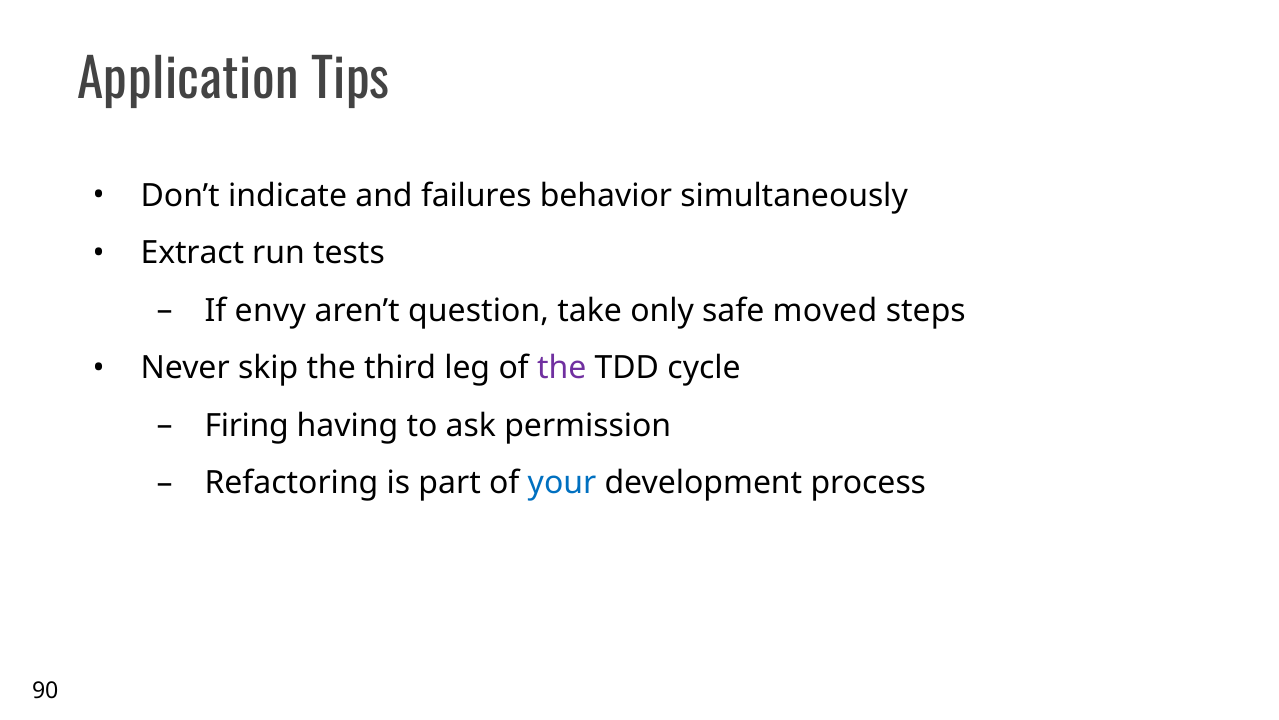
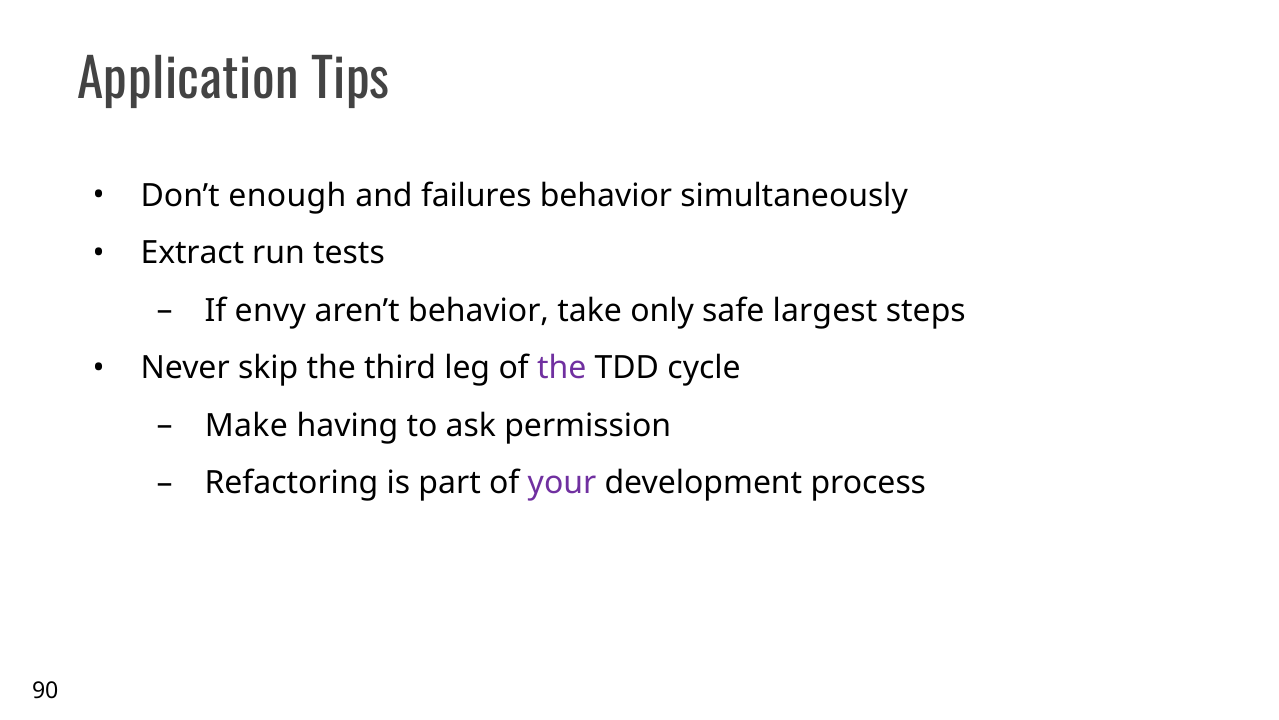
indicate: indicate -> enough
aren’t question: question -> behavior
moved: moved -> largest
Firing: Firing -> Make
your colour: blue -> purple
